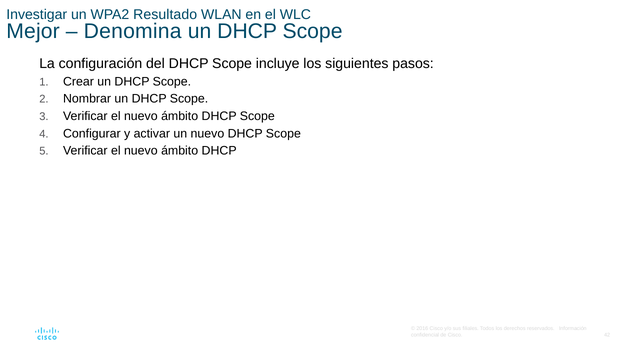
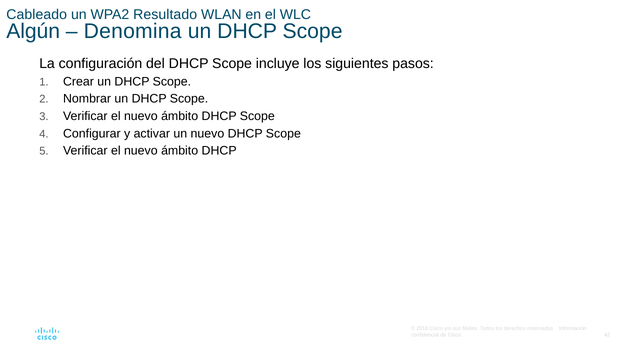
Investigar: Investigar -> Cableado
Mejor: Mejor -> Algún
